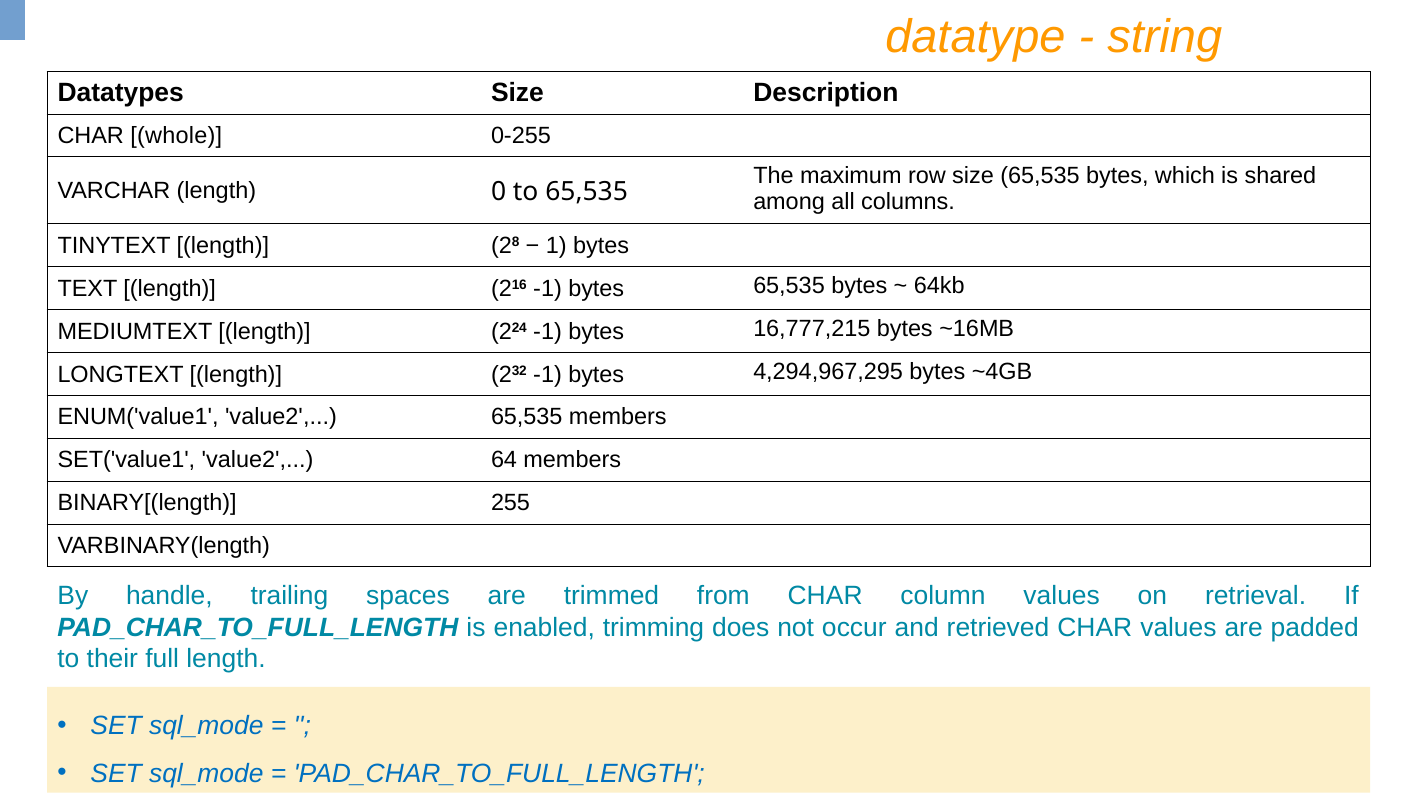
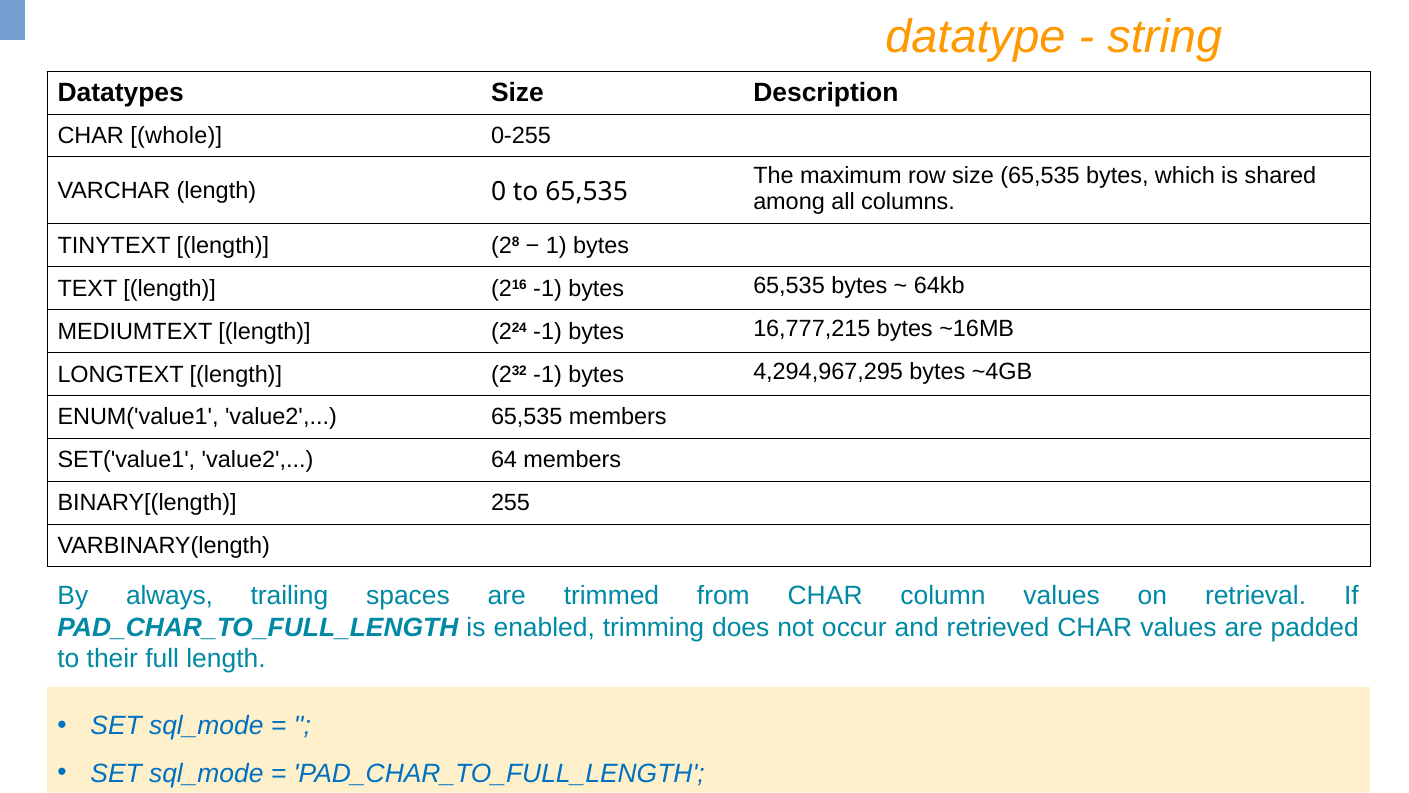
handle: handle -> always
